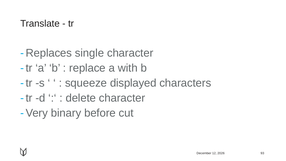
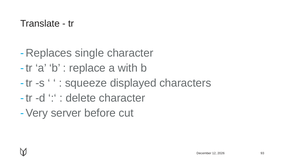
binary: binary -> server
